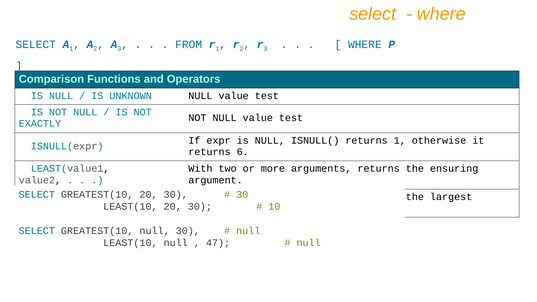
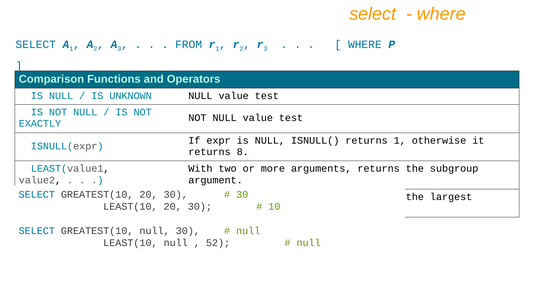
6: 6 -> 8
ensuring: ensuring -> subgroup
47: 47 -> 52
